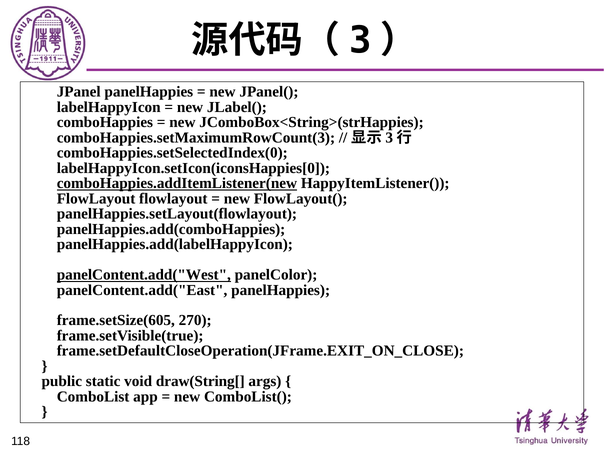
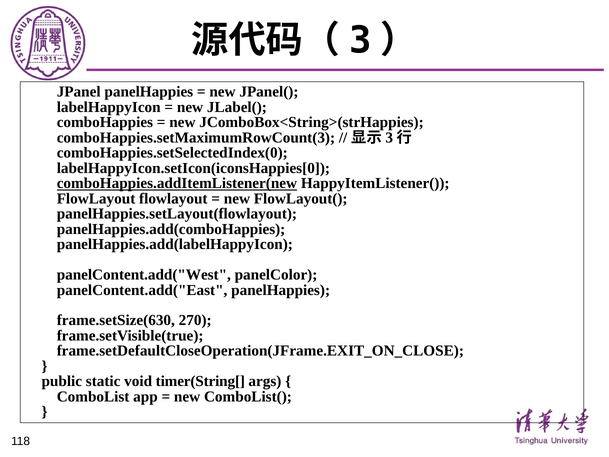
panelContent.add("West underline: present -> none
frame.setSize(605: frame.setSize(605 -> frame.setSize(630
draw(String[: draw(String[ -> timer(String[
